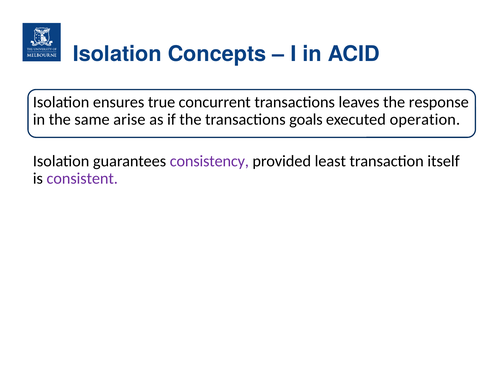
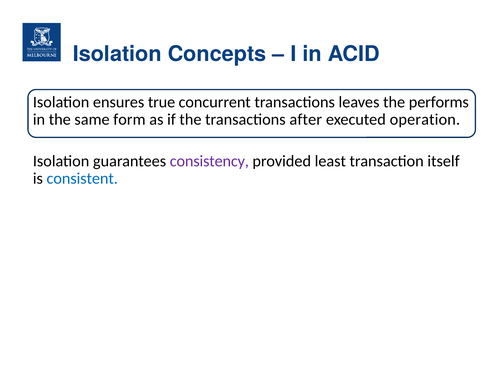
response: response -> performs
arise: arise -> form
goals: goals -> after
consistent colour: purple -> blue
